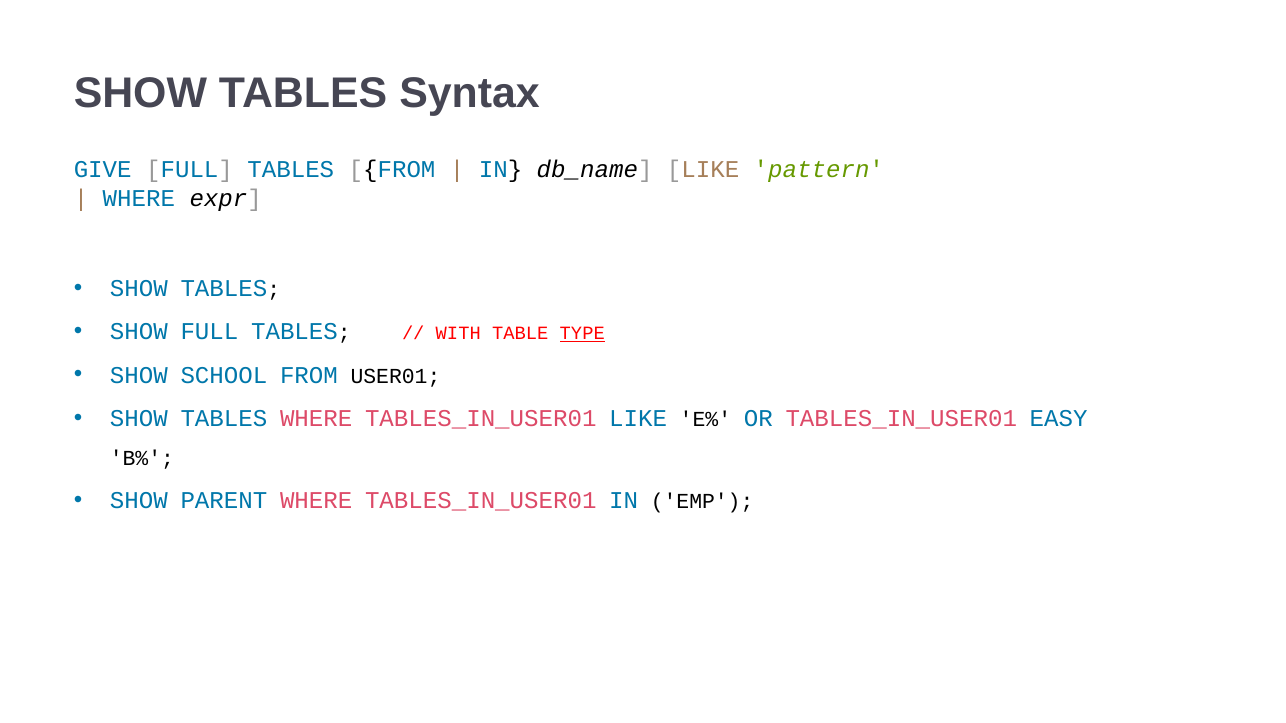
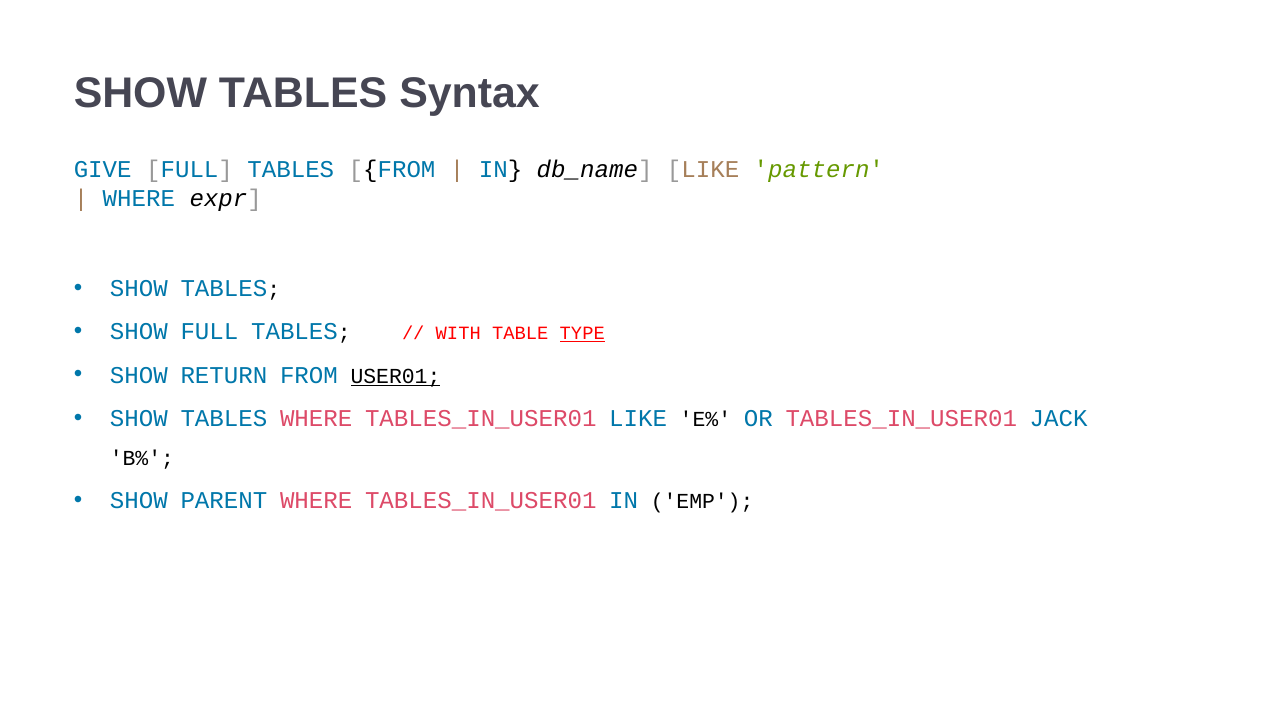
SCHOOL: SCHOOL -> RETURN
USER01 underline: none -> present
EASY: EASY -> JACK
